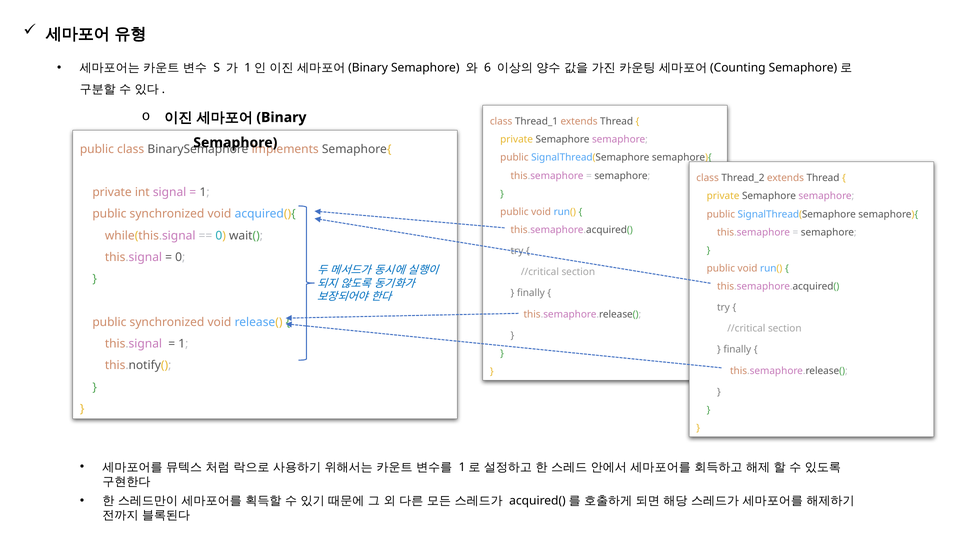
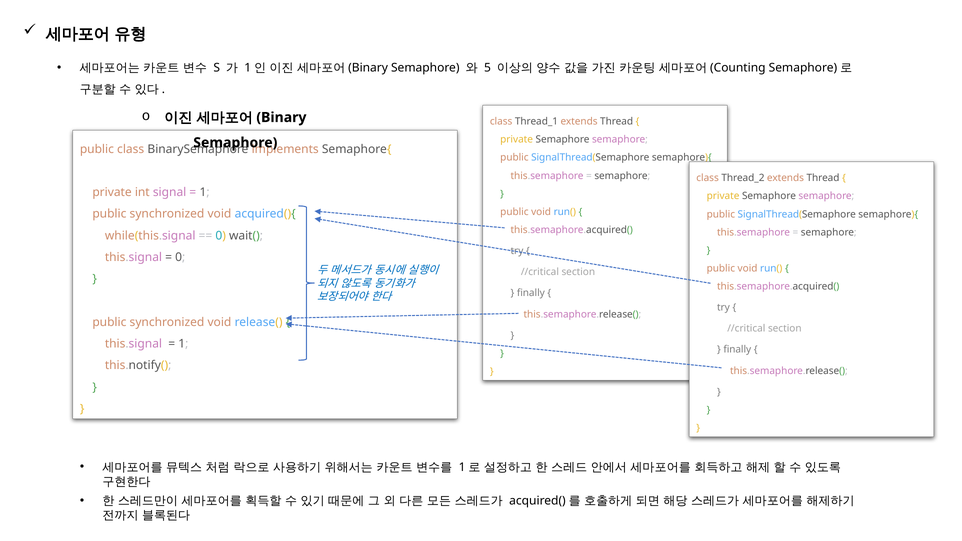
6: 6 -> 5
